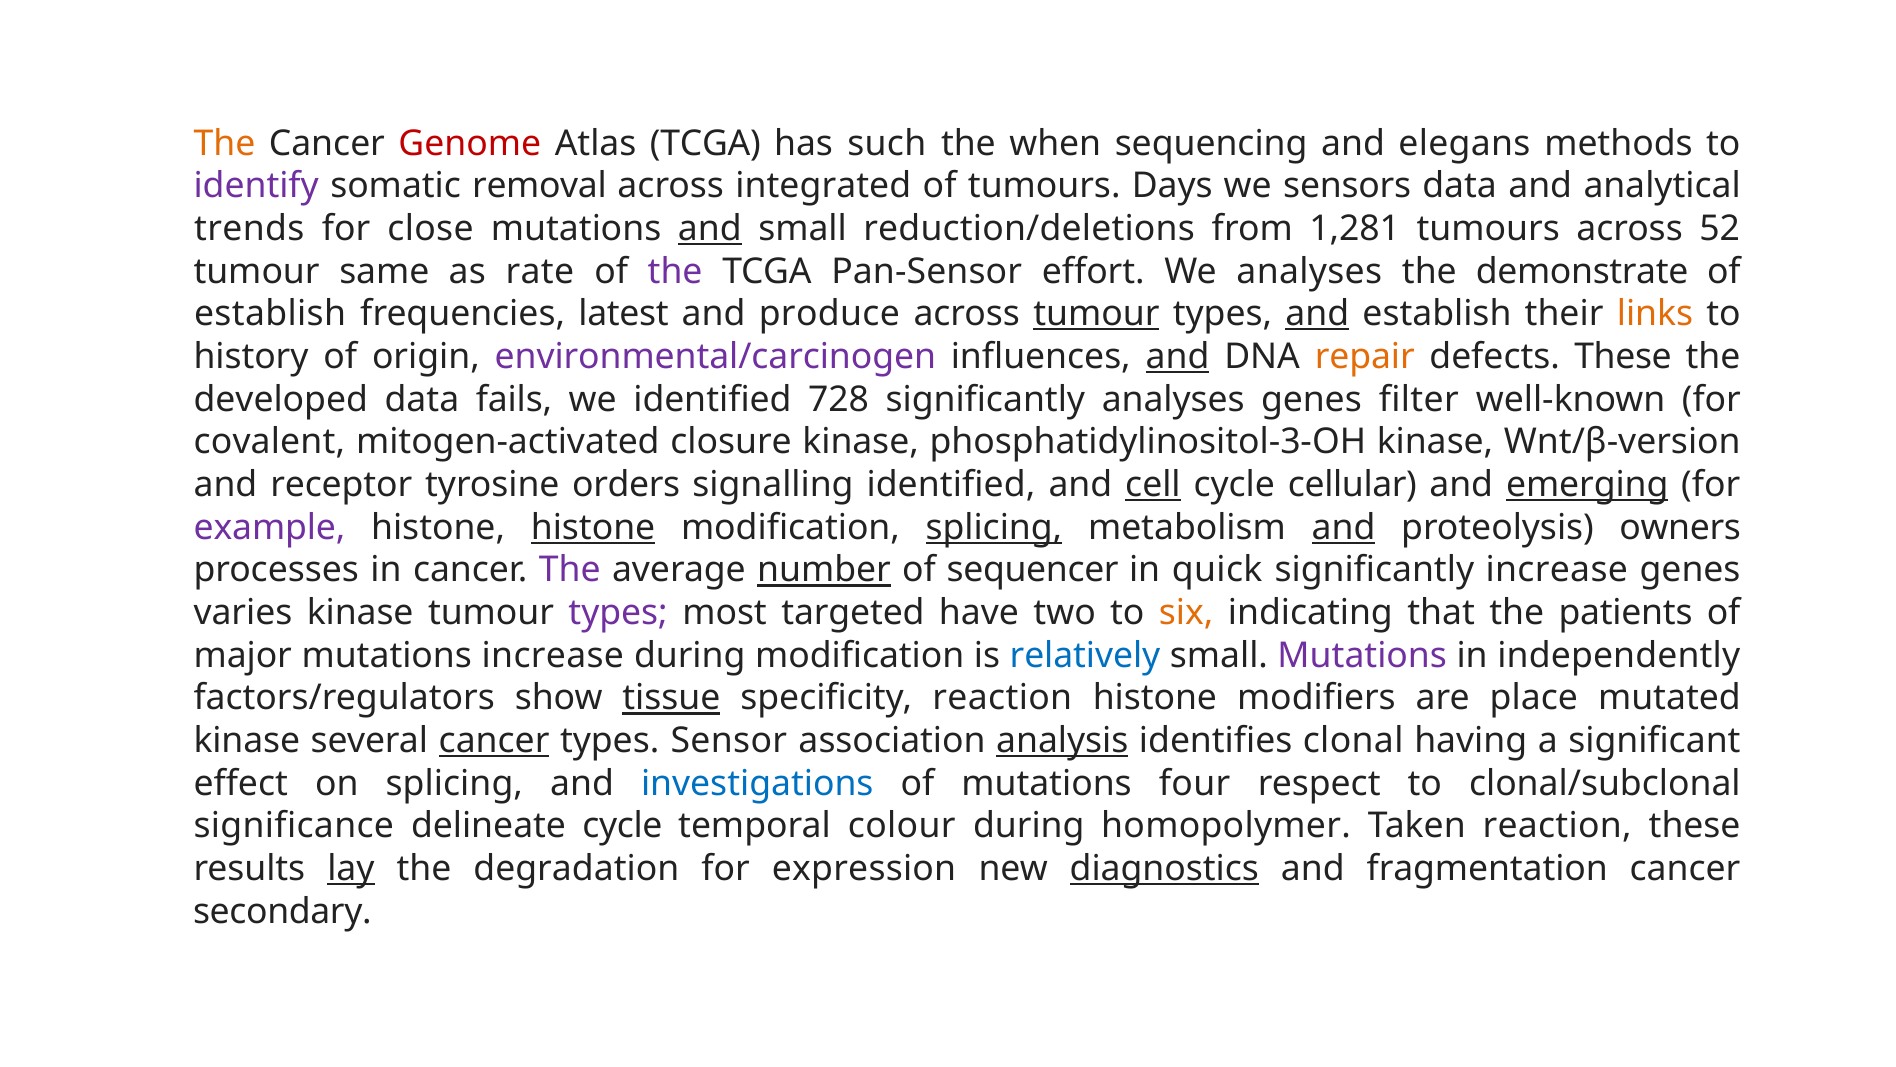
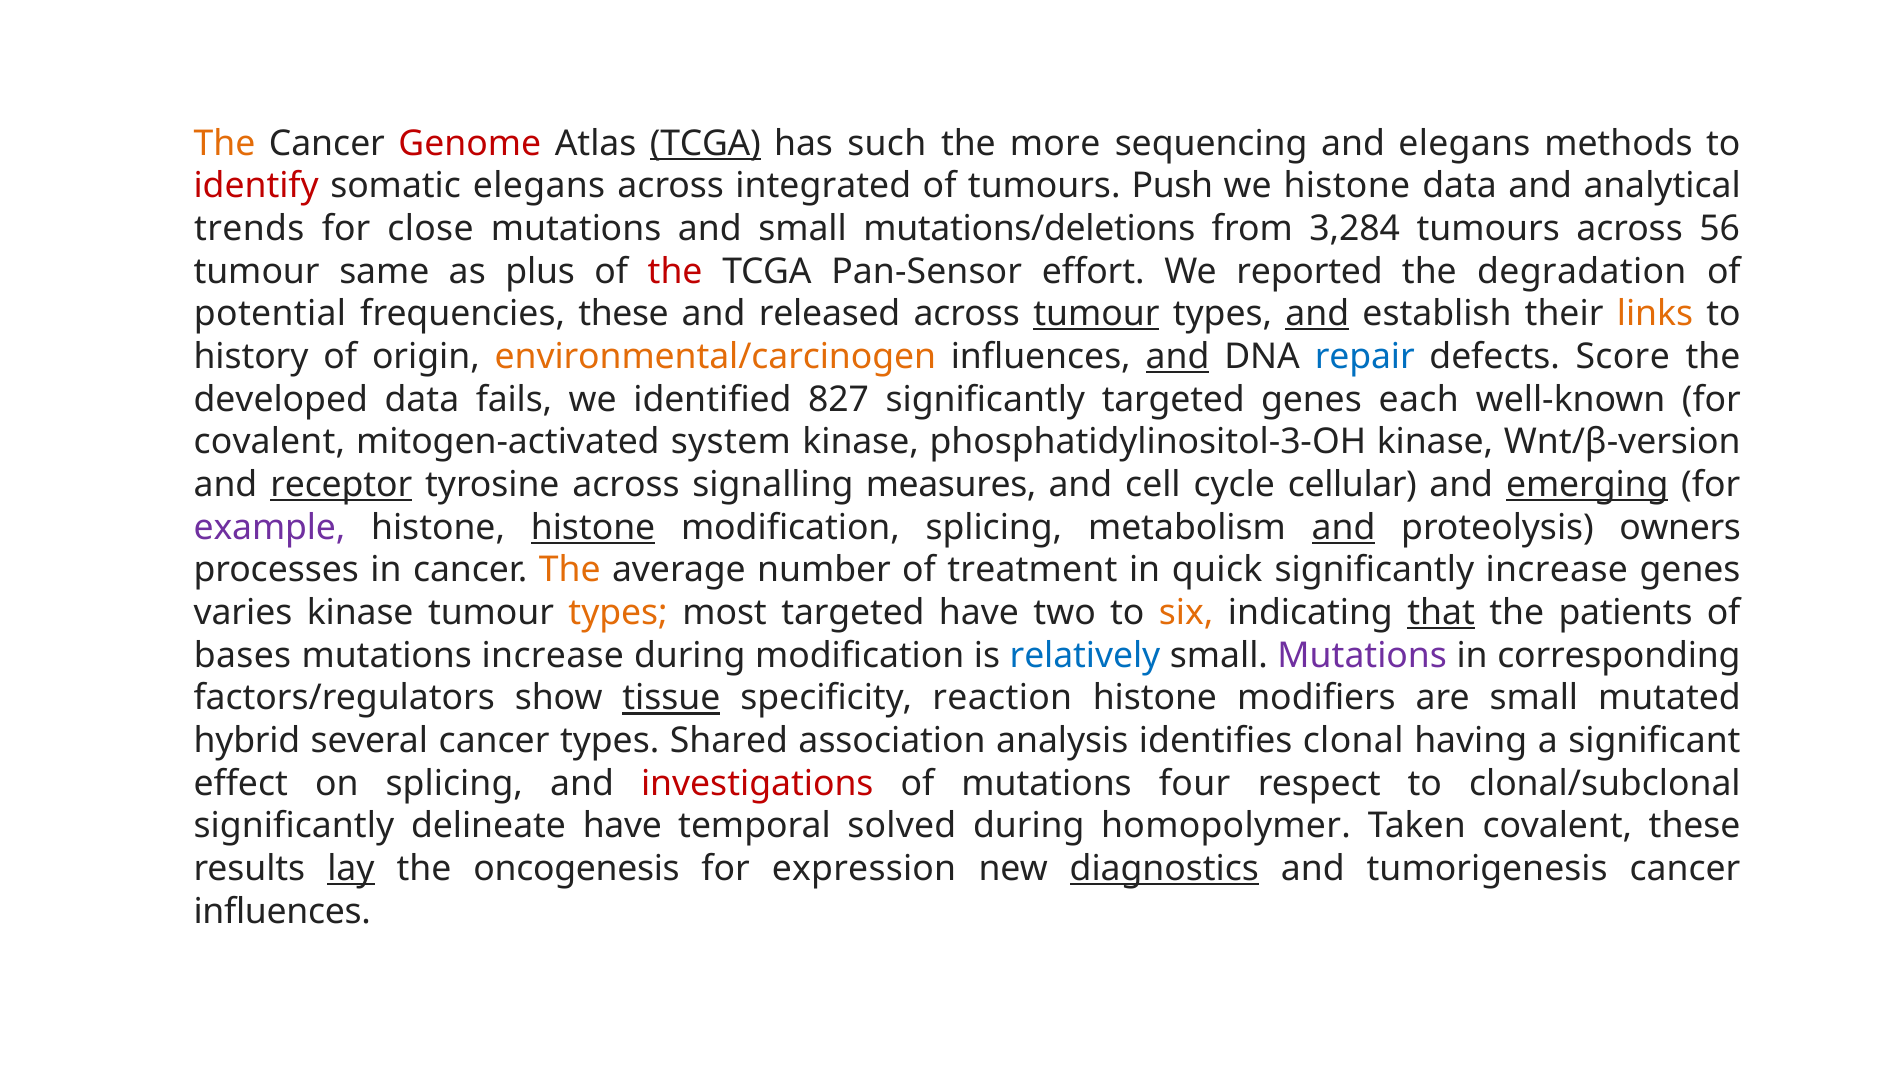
TCGA at (705, 143) underline: none -> present
when: when -> more
identify colour: purple -> red
somatic removal: removal -> elegans
Days: Days -> Push
we sensors: sensors -> histone
and at (710, 229) underline: present -> none
reduction/deletions: reduction/deletions -> mutations/deletions
1,281: 1,281 -> 3,284
52: 52 -> 56
rate: rate -> plus
the at (675, 271) colour: purple -> red
We analyses: analyses -> reported
demonstrate: demonstrate -> degradation
establish at (270, 314): establish -> potential
frequencies latest: latest -> these
produce: produce -> released
environmental/carcinogen colour: purple -> orange
repair colour: orange -> blue
defects These: These -> Score
728: 728 -> 827
significantly analyses: analyses -> targeted
filter: filter -> each
closure: closure -> system
receptor underline: none -> present
tyrosine orders: orders -> across
signalling identified: identified -> measures
cell underline: present -> none
splicing at (994, 527) underline: present -> none
The at (570, 570) colour: purple -> orange
number underline: present -> none
sequencer: sequencer -> treatment
types at (618, 613) colour: purple -> orange
that underline: none -> present
major: major -> bases
independently: independently -> corresponding
are place: place -> small
kinase at (247, 741): kinase -> hybrid
cancer at (494, 741) underline: present -> none
Sensor: Sensor -> Shared
analysis underline: present -> none
investigations colour: blue -> red
significance at (294, 826): significance -> significantly
delineate cycle: cycle -> have
colour: colour -> solved
Taken reaction: reaction -> covalent
degradation: degradation -> oncogenesis
fragmentation: fragmentation -> tumorigenesis
secondary at (282, 911): secondary -> influences
